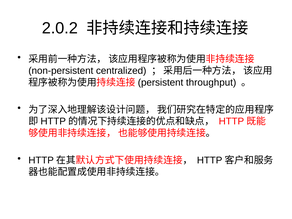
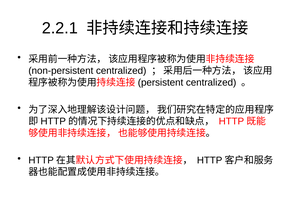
2.0.2: 2.0.2 -> 2.2.1
throughput at (211, 82): throughput -> centralized
